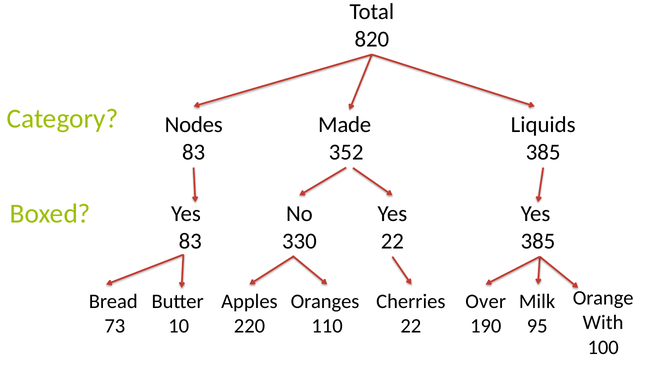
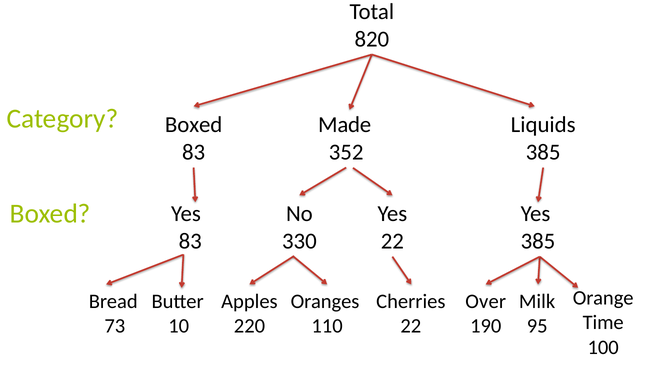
Nodes at (194, 125): Nodes -> Boxed
With: With -> Time
